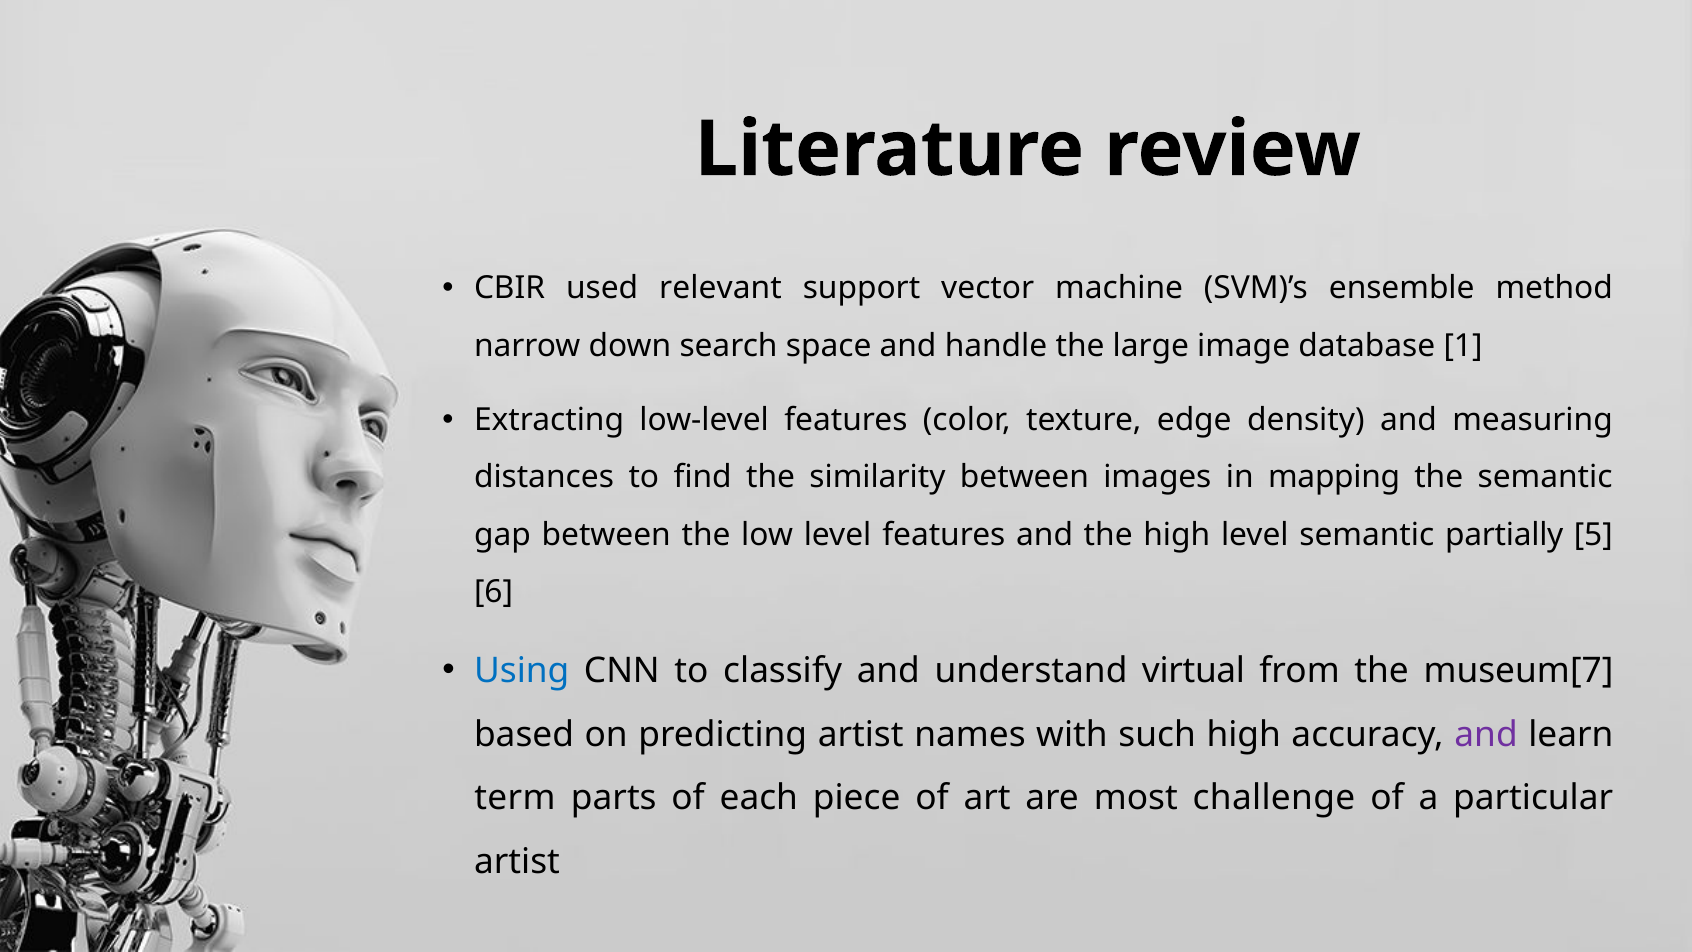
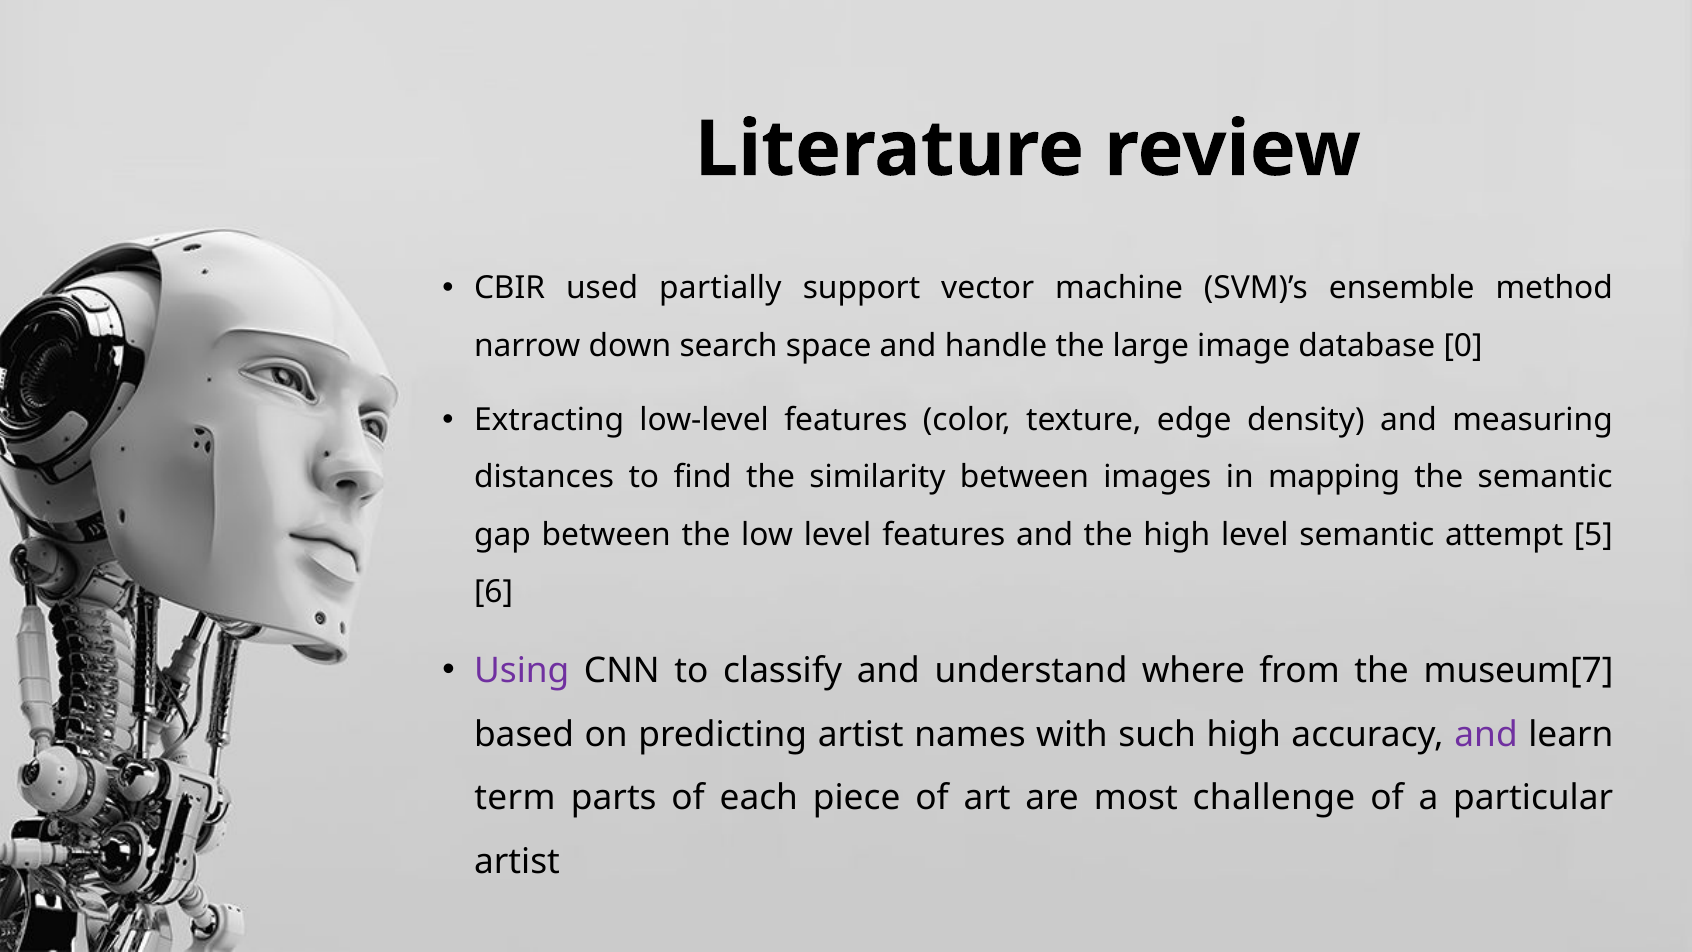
relevant: relevant -> partially
1: 1 -> 0
partially: partially -> attempt
Using colour: blue -> purple
virtual: virtual -> where
